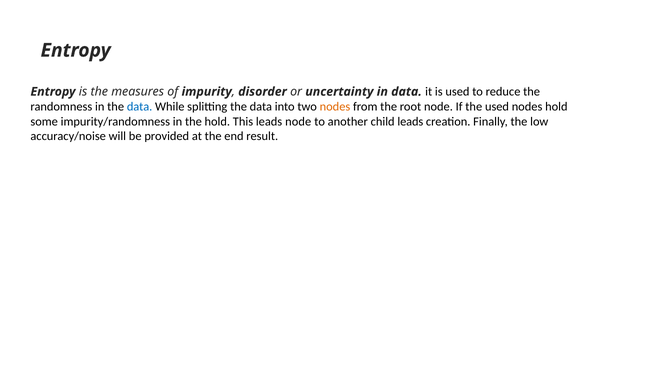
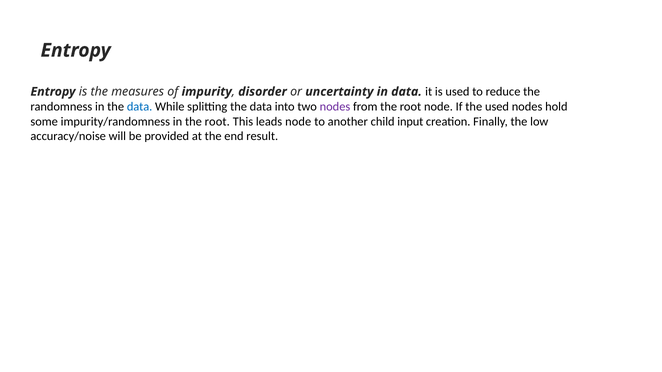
nodes at (335, 107) colour: orange -> purple
in the hold: hold -> root
child leads: leads -> input
